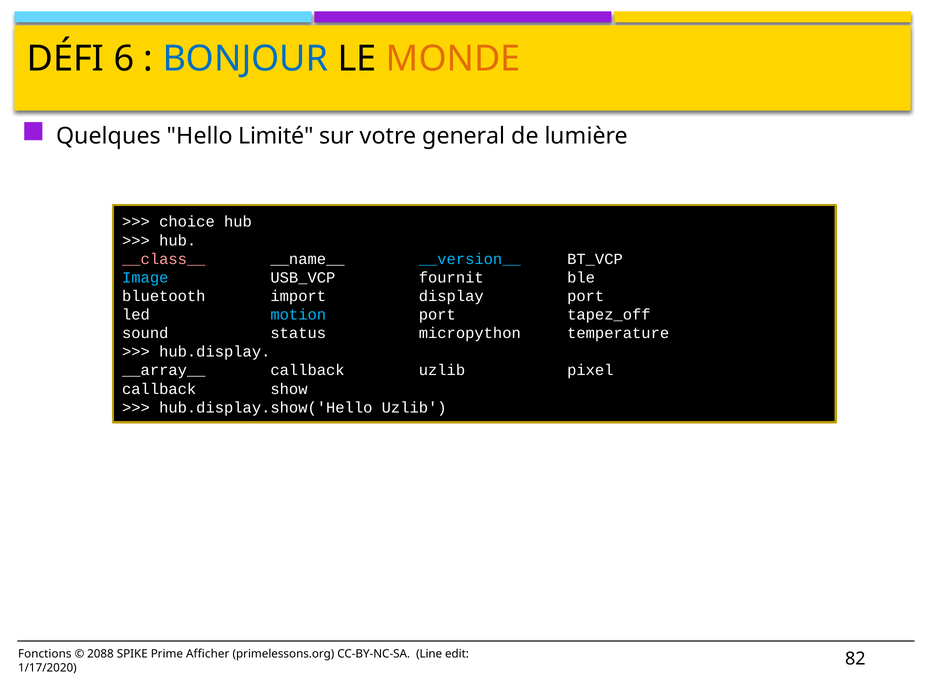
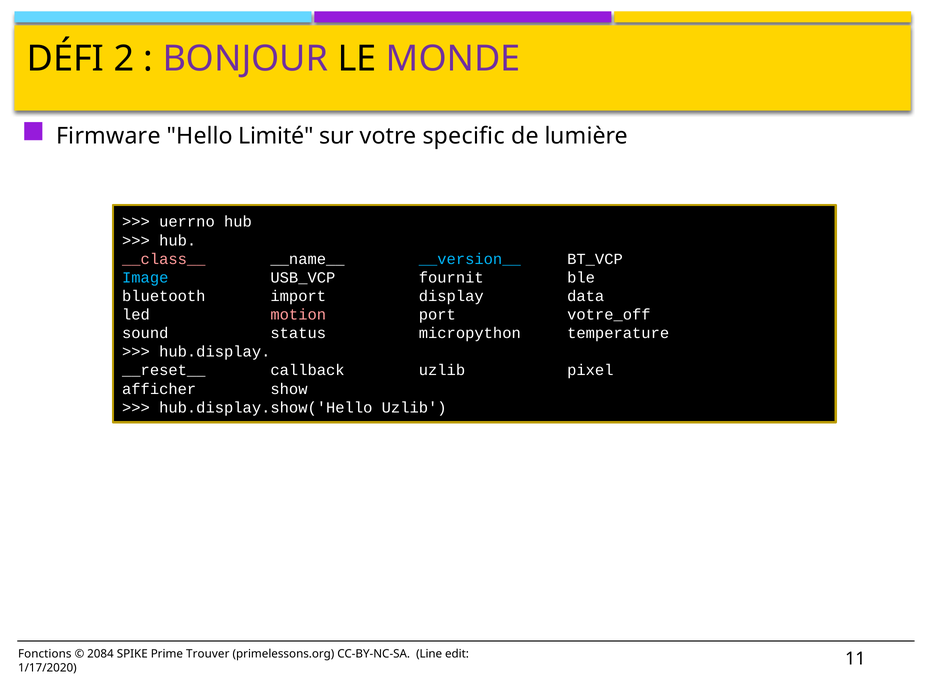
6: 6 -> 2
BONJOUR colour: blue -> purple
MONDE colour: orange -> purple
Quelques: Quelques -> Firmware
general: general -> specific
choice: choice -> uerrno
display port: port -> data
motion colour: light blue -> pink
tapez_off: tapez_off -> votre_off
__array__: __array__ -> __reset__
callback at (159, 389): callback -> afficher
2088: 2088 -> 2084
Afficher: Afficher -> Trouver
82: 82 -> 11
